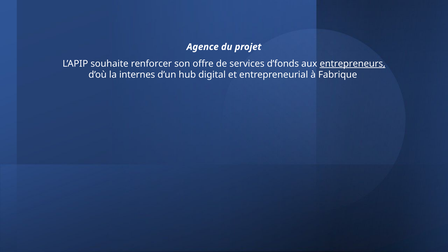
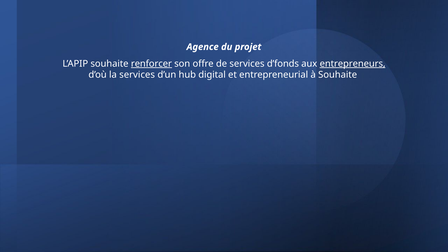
renforcer underline: none -> present
la internes: internes -> services
à Fabrique: Fabrique -> Souhaite
